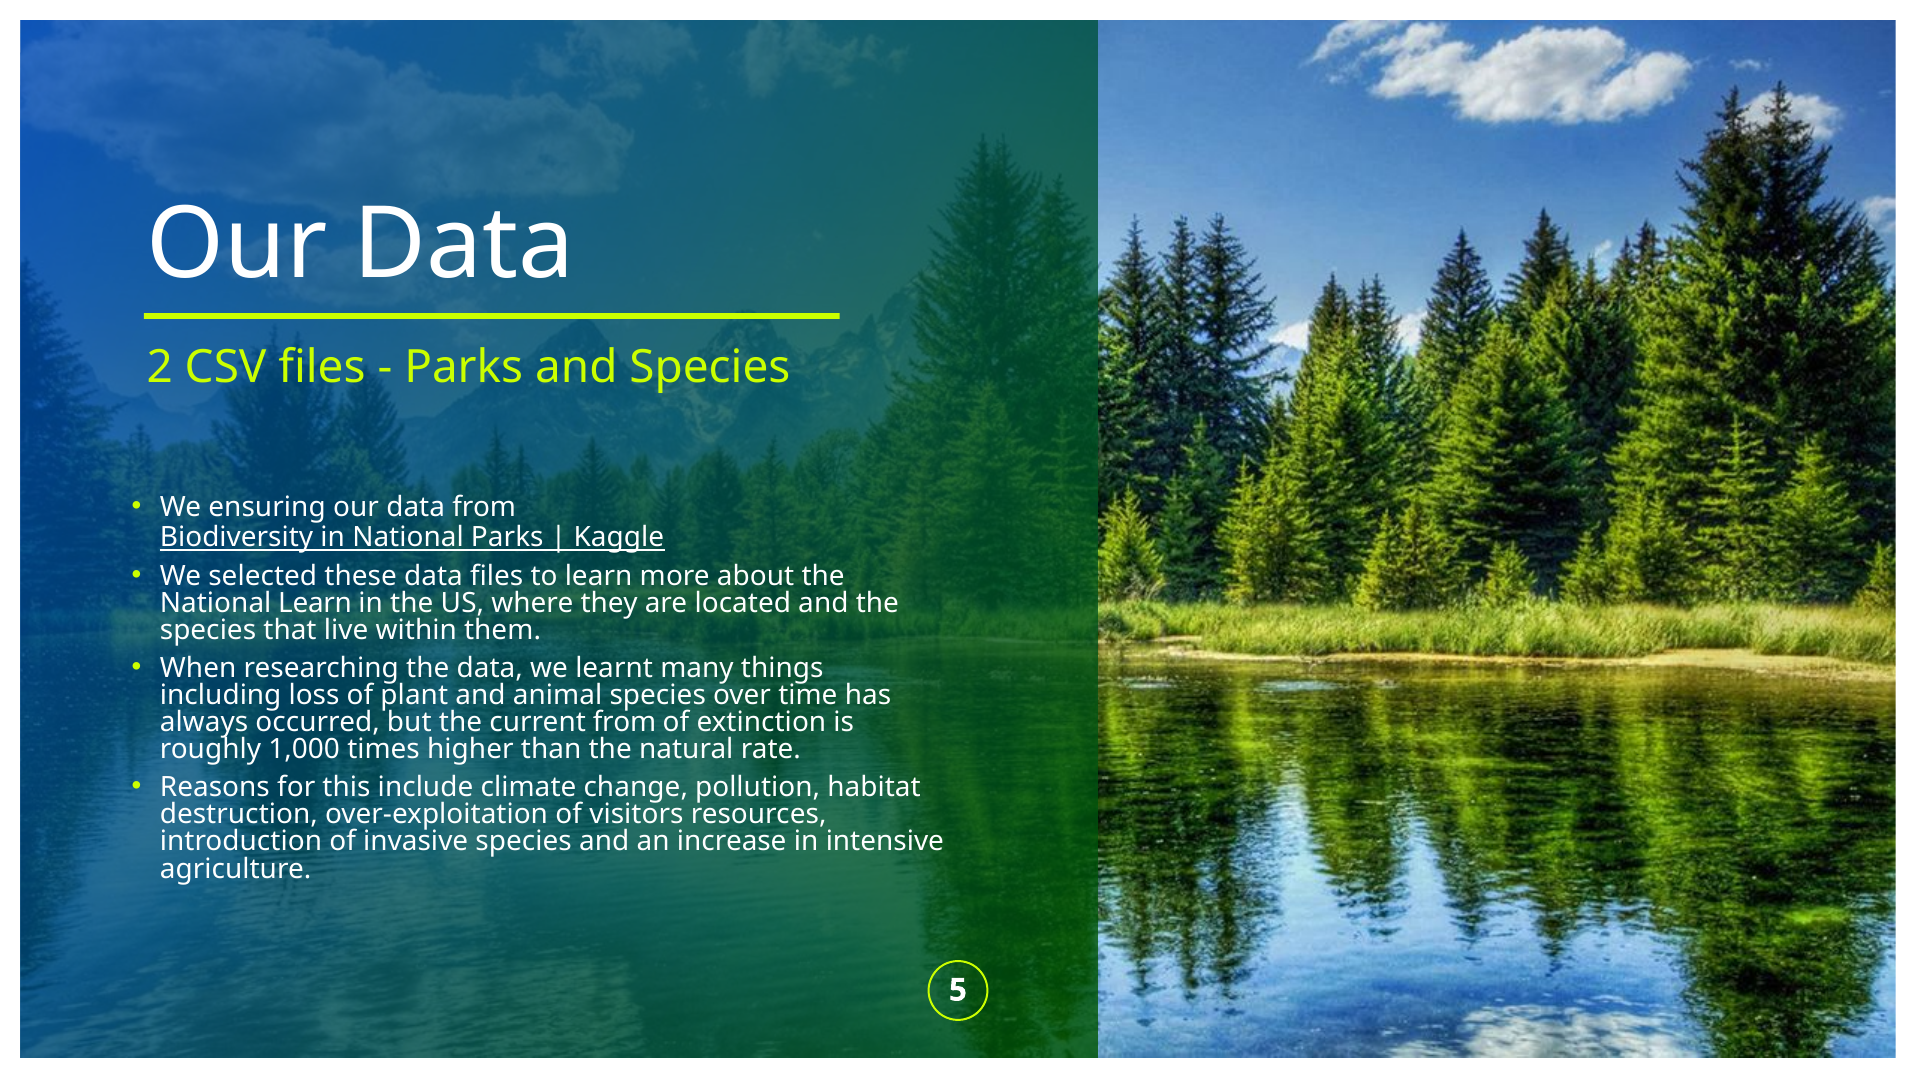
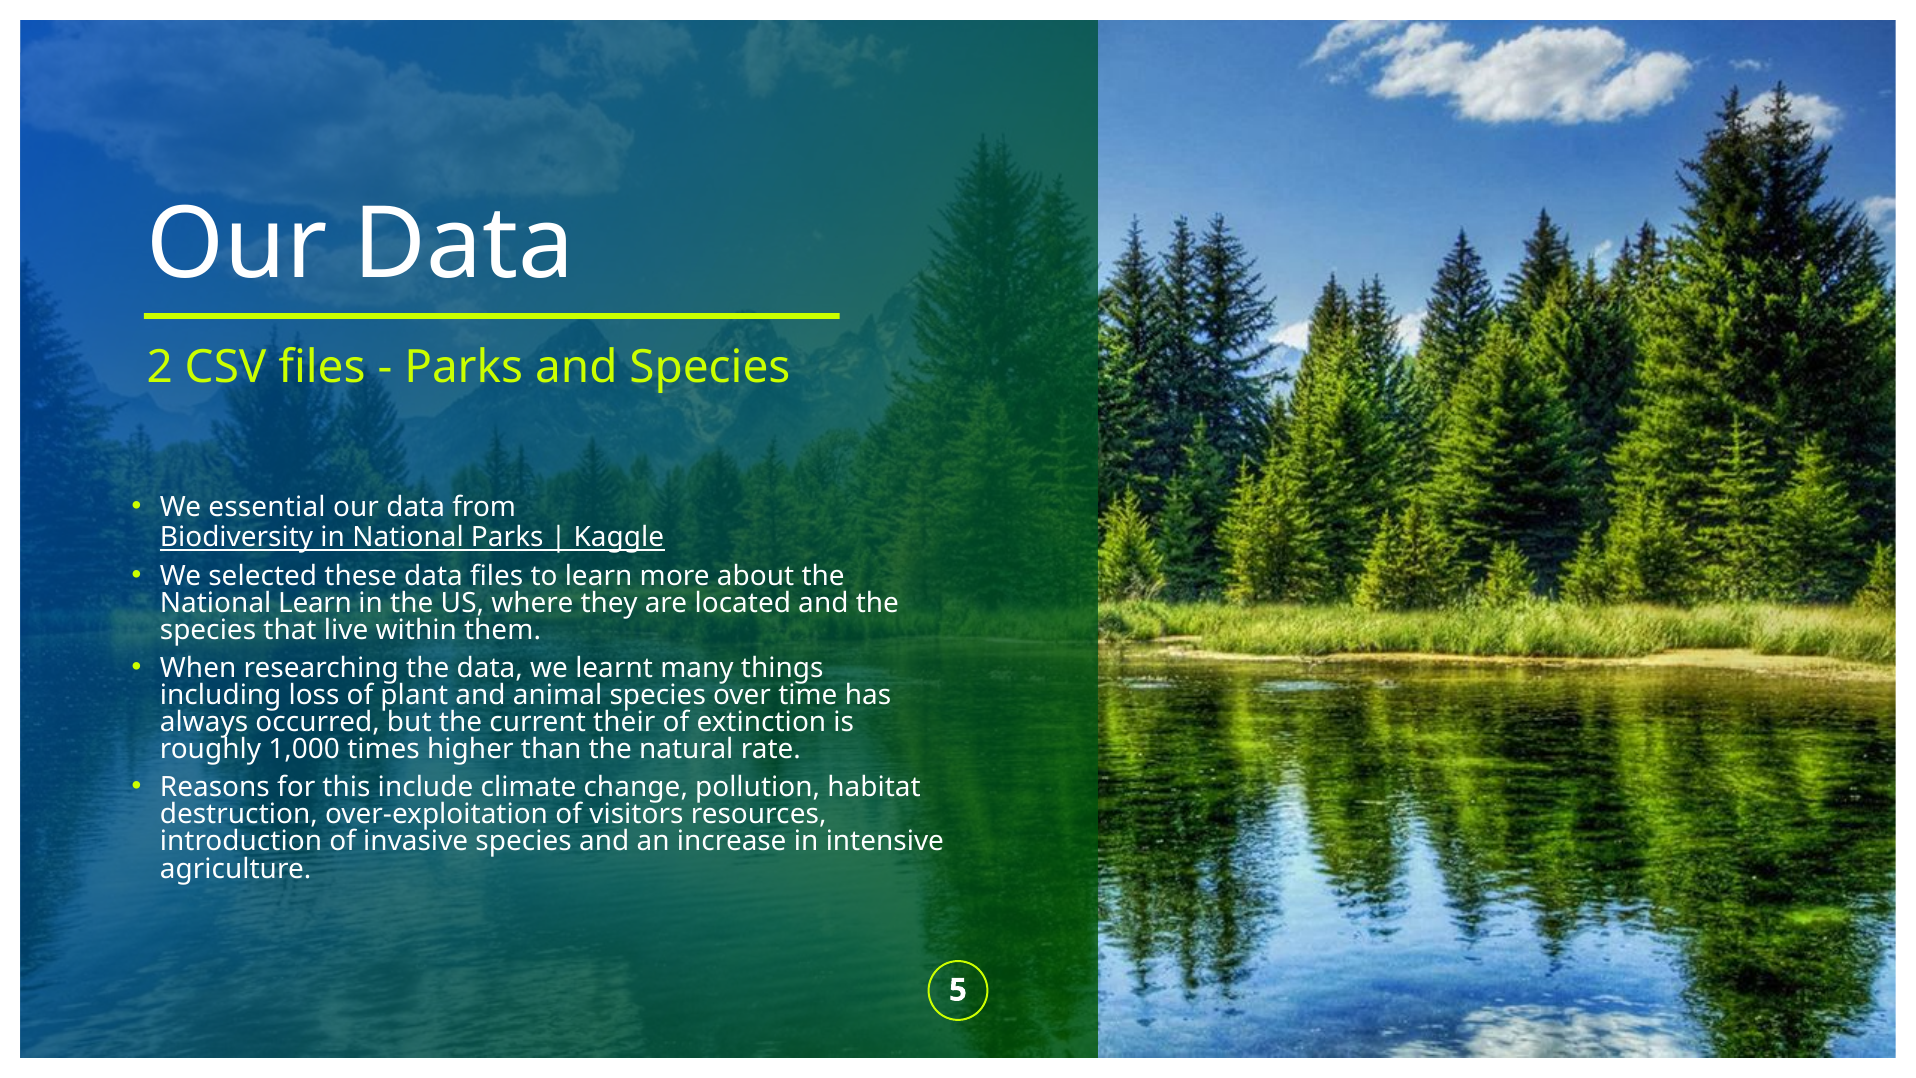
ensuring: ensuring -> essential
current from: from -> their
